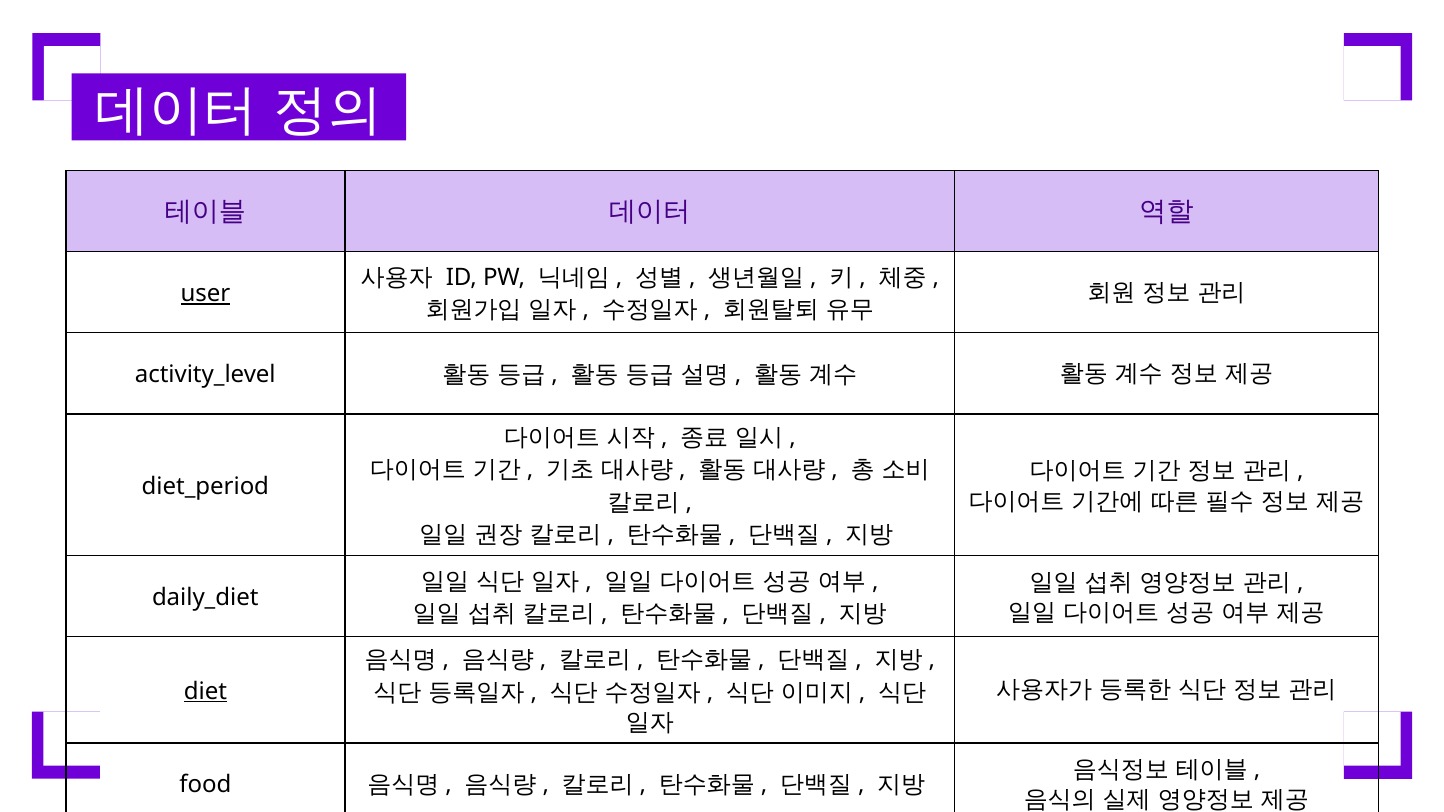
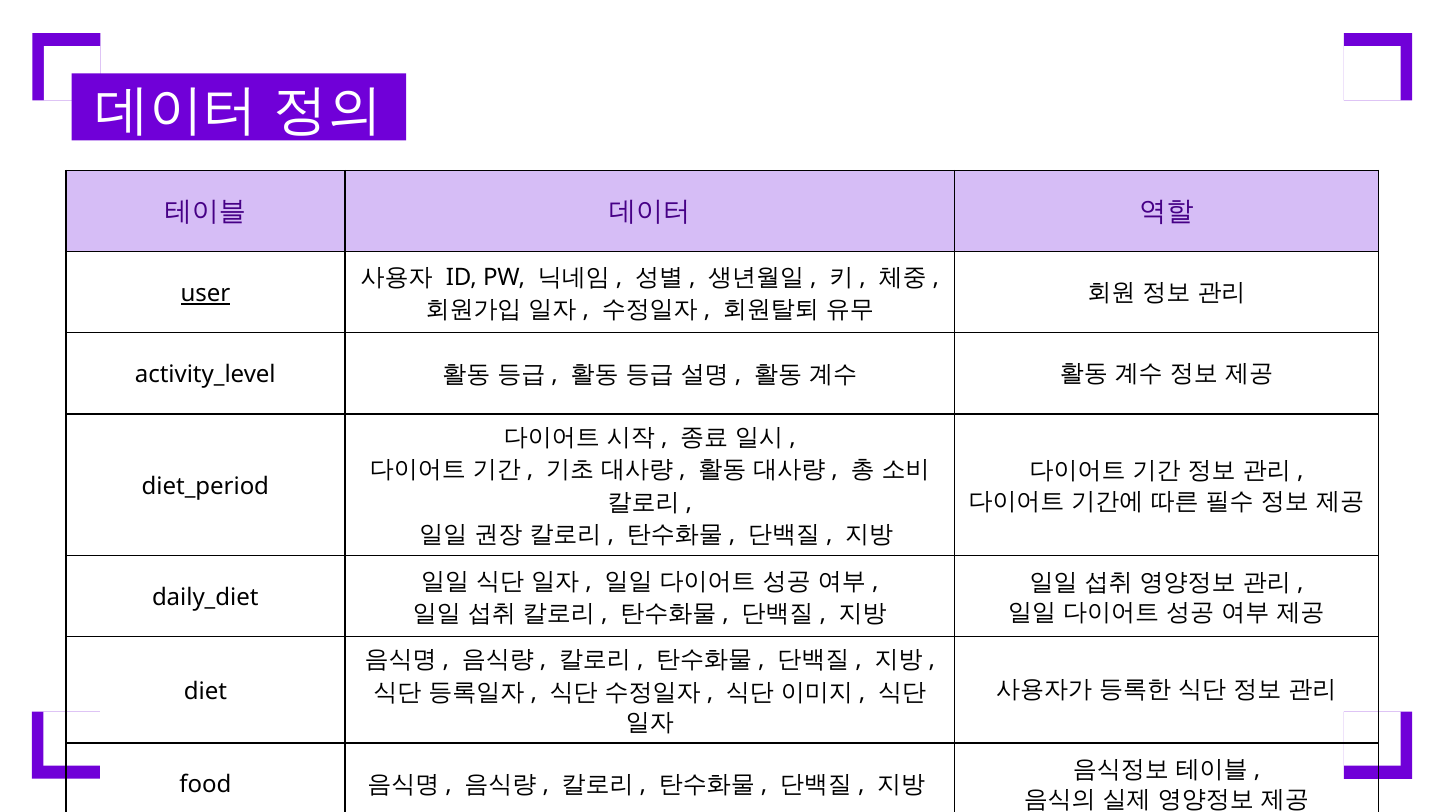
diet underline: present -> none
